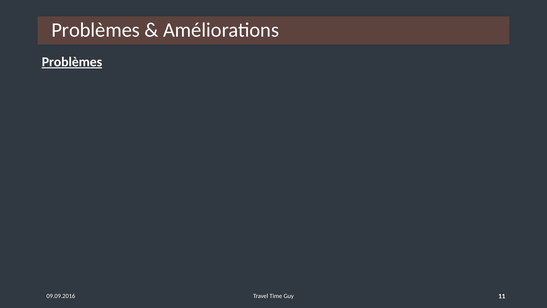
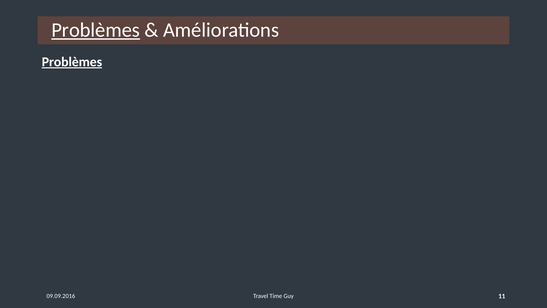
Problèmes at (96, 30) underline: none -> present
